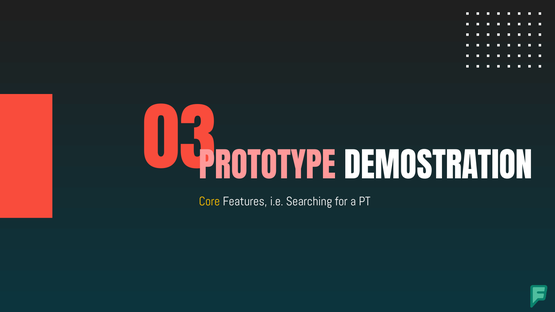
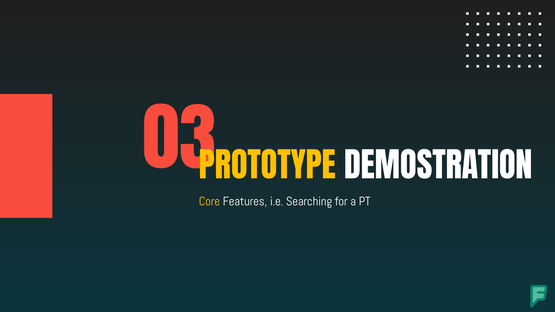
PROTOTYPE colour: pink -> yellow
